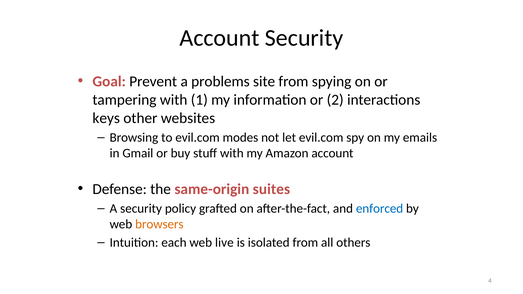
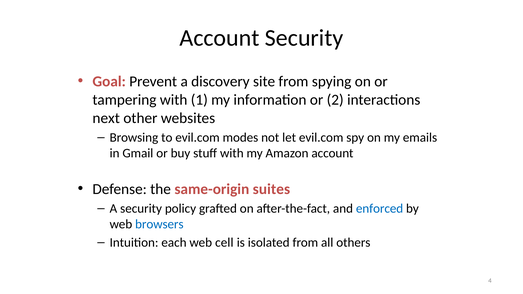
problems: problems -> discovery
keys: keys -> next
browsers colour: orange -> blue
live: live -> cell
